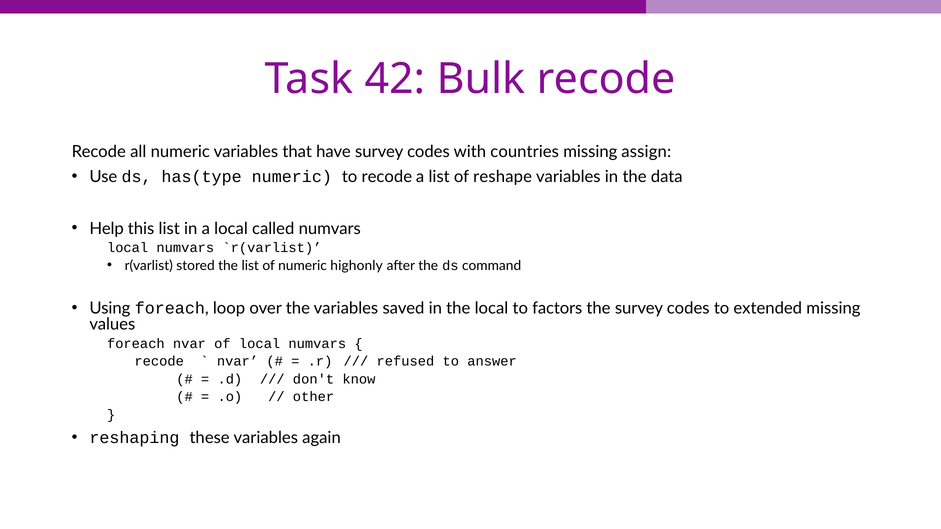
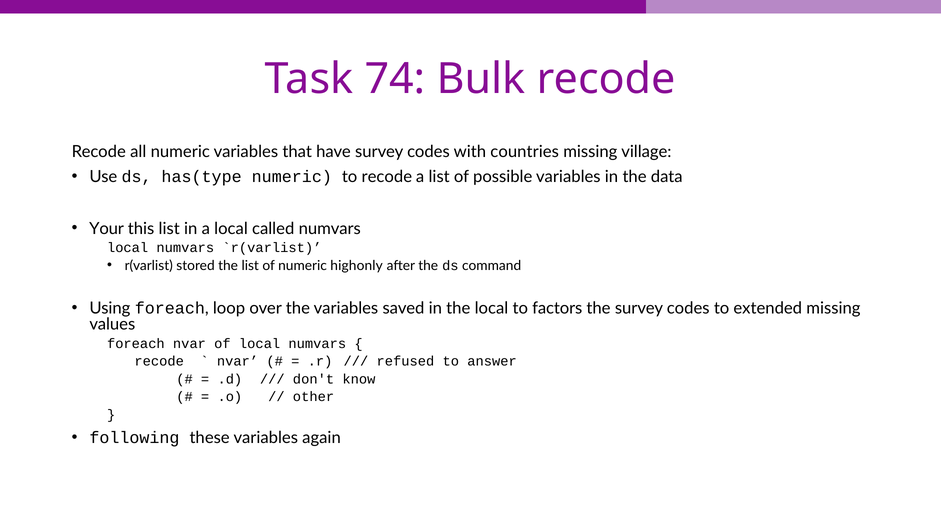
42: 42 -> 74
assign: assign -> village
reshape: reshape -> possible
Help: Help -> Your
reshaping: reshaping -> following
